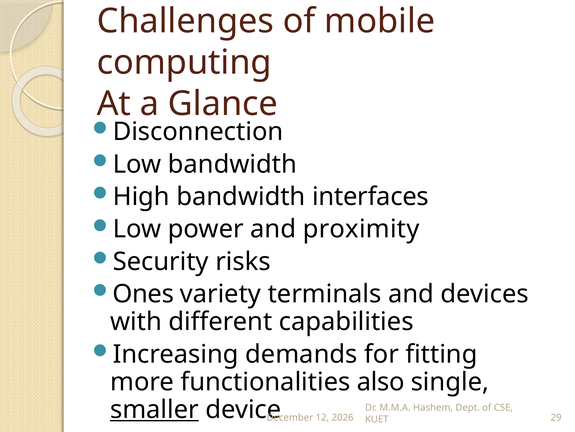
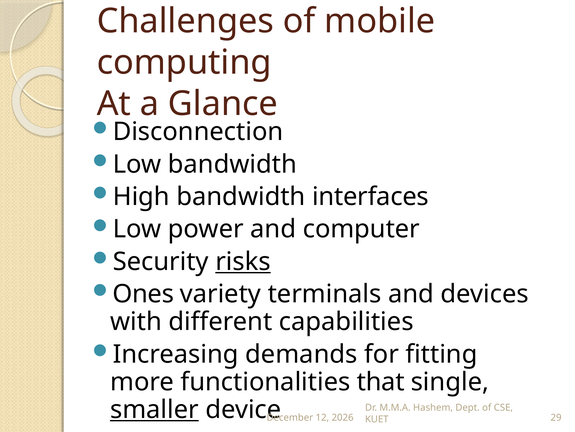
proximity: proximity -> computer
risks underline: none -> present
also: also -> that
